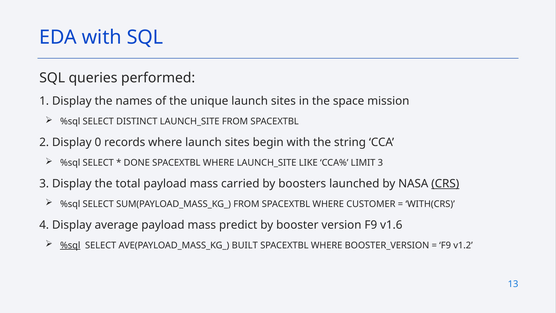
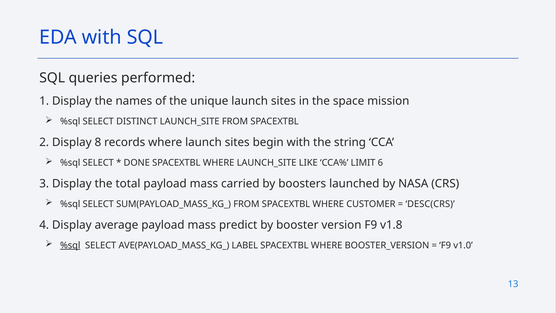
0: 0 -> 8
LIMIT 3: 3 -> 6
CRS underline: present -> none
WITH(CRS: WITH(CRS -> DESC(CRS
v1.6: v1.6 -> v1.8
BUILT: BUILT -> LABEL
v1.2: v1.2 -> v1.0
